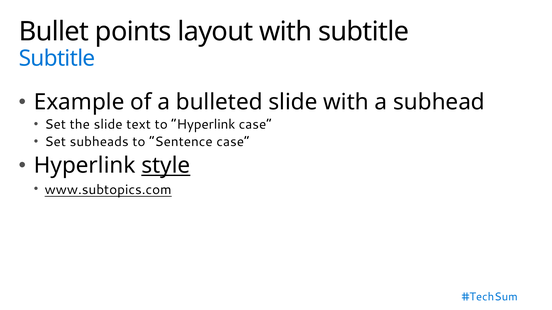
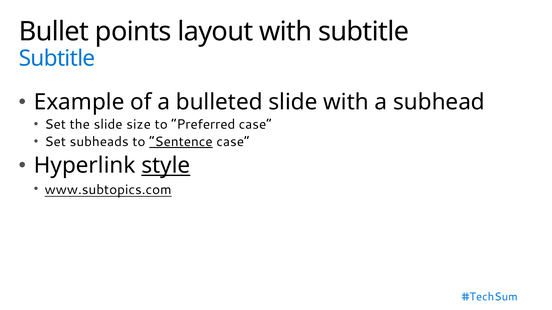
text: text -> size
to Hyperlink: Hyperlink -> Preferred
Sentence underline: none -> present
